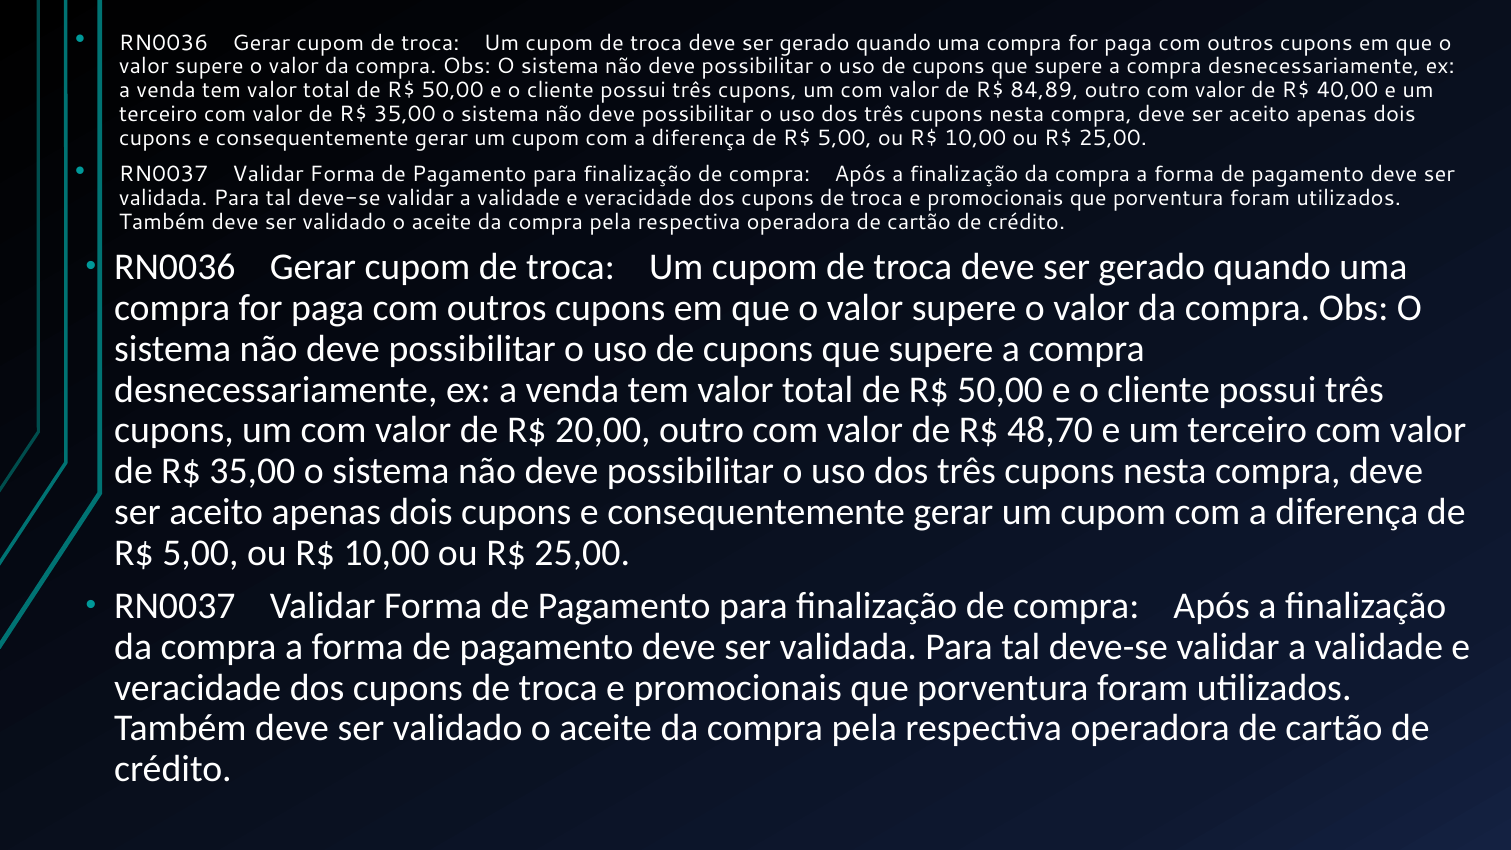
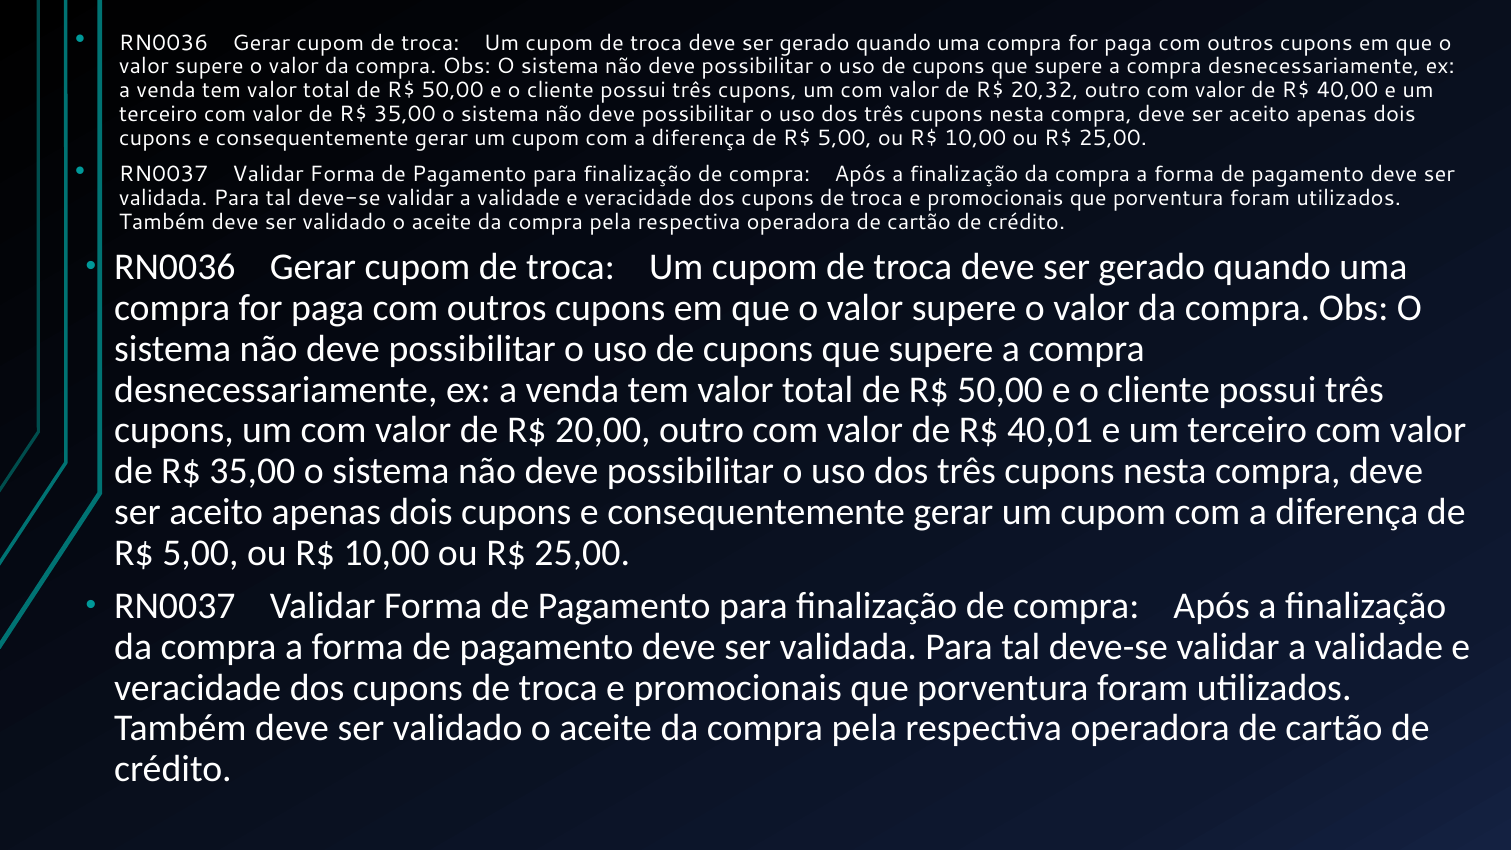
84,89: 84,89 -> 20,32
48,70: 48,70 -> 40,01
